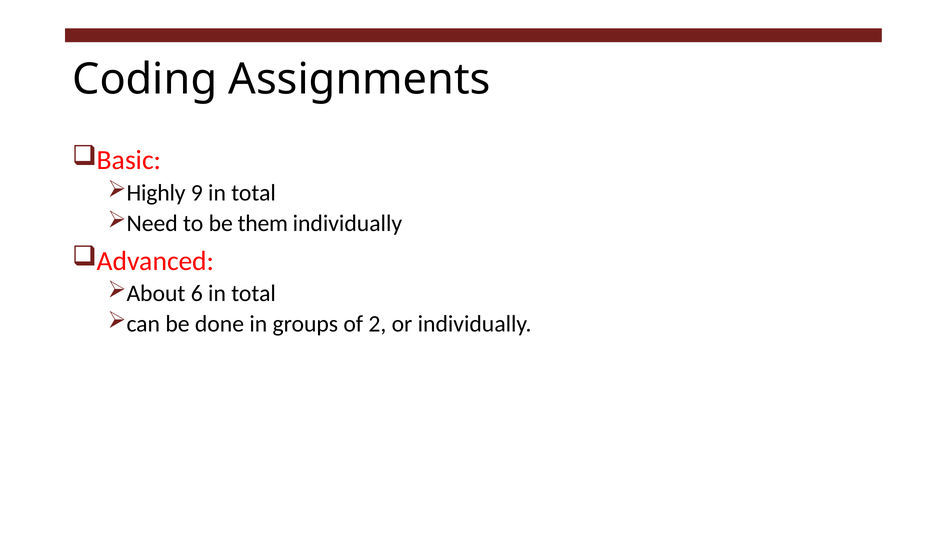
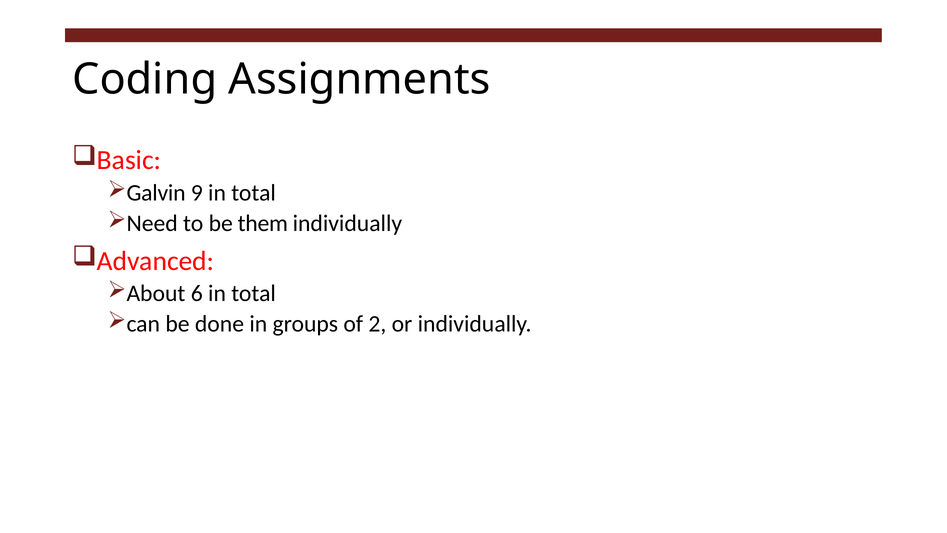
Highly: Highly -> Galvin
